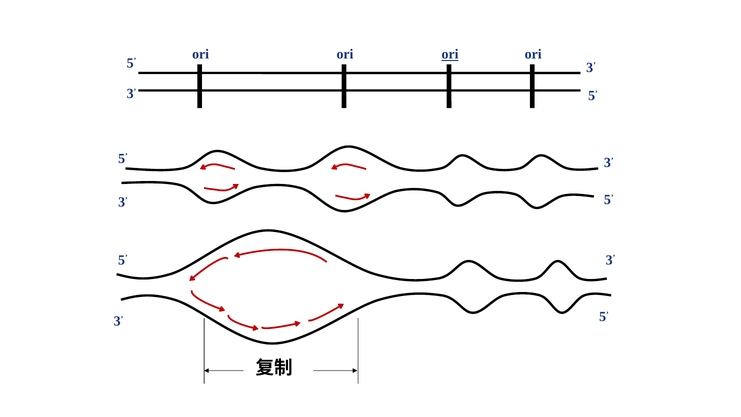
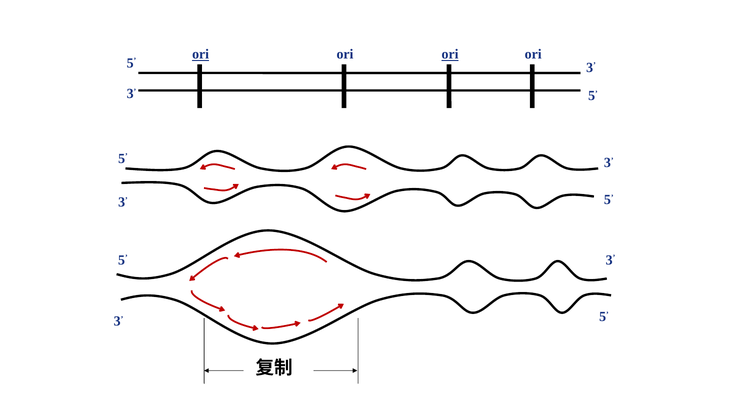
ori at (201, 54) underline: none -> present
